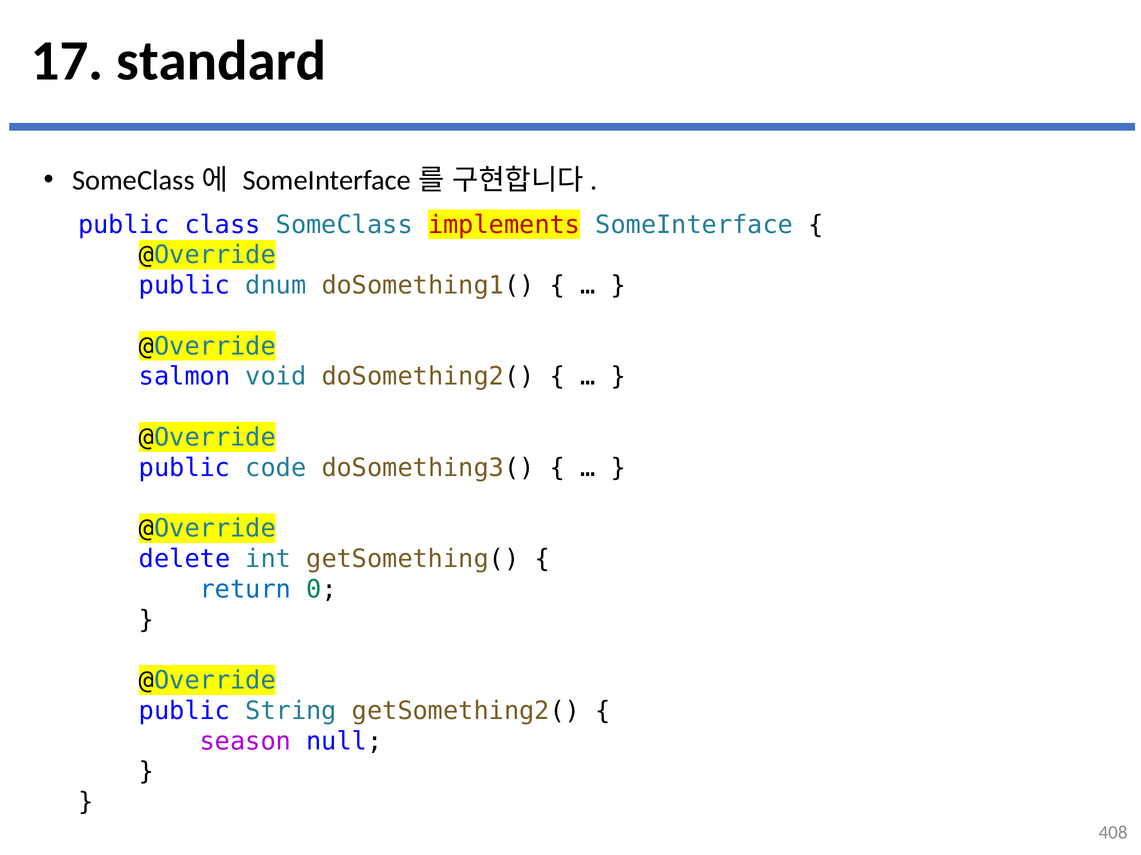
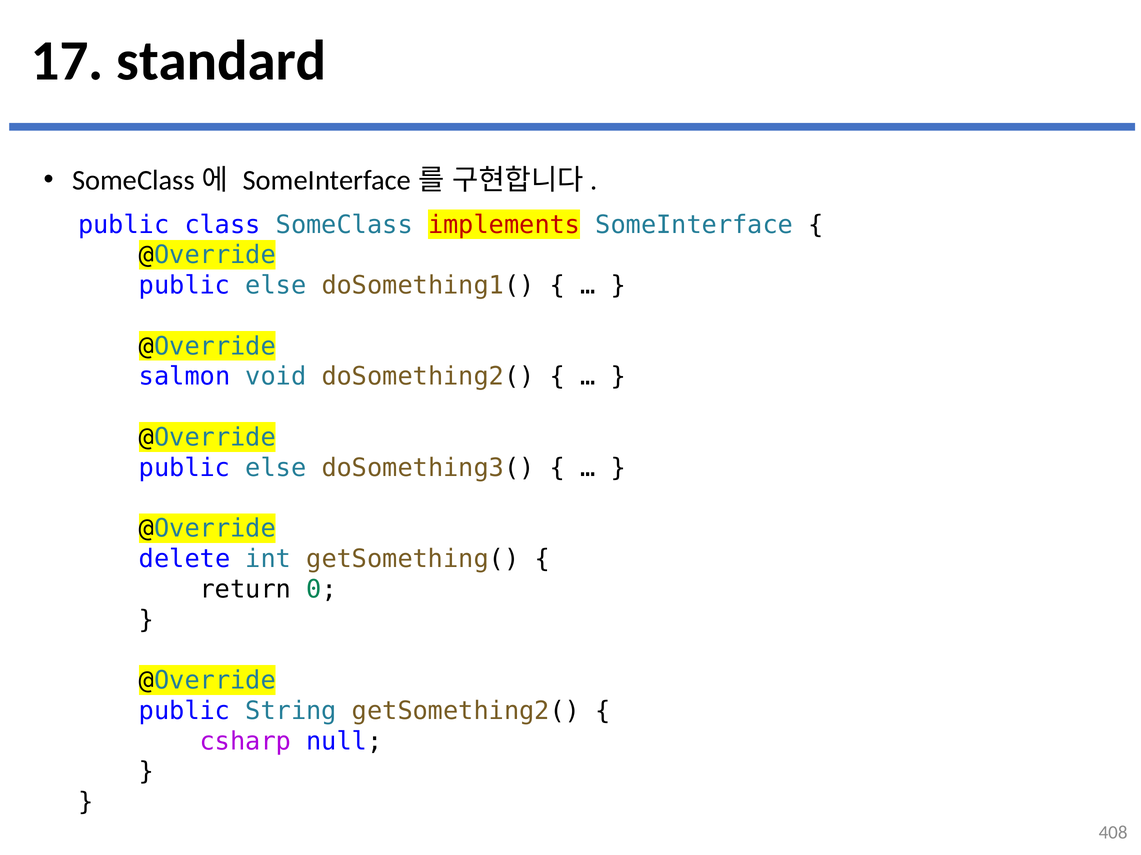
dnum at (276, 286): dnum -> else
code at (276, 468): code -> else
return colour: blue -> black
season: season -> csharp
